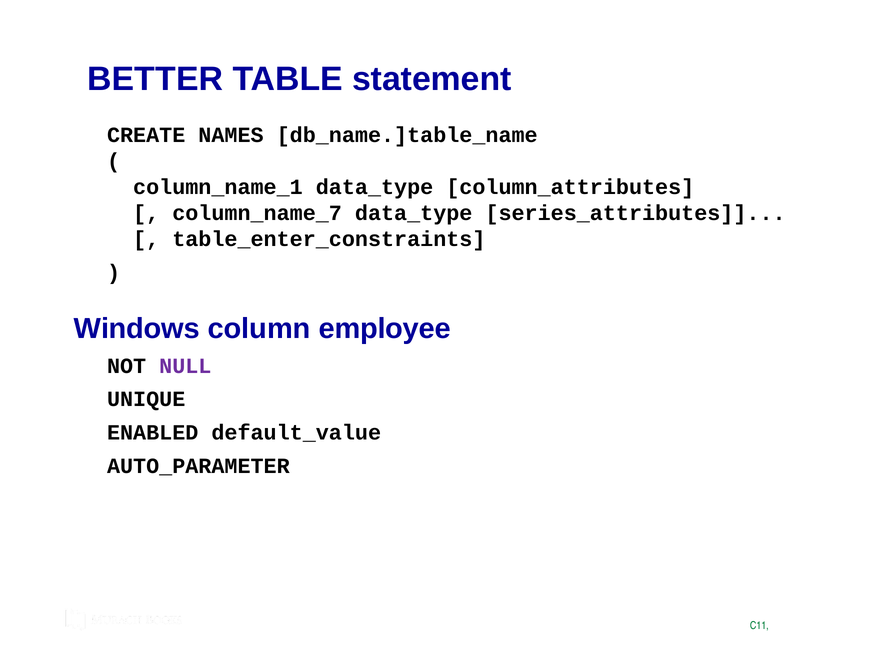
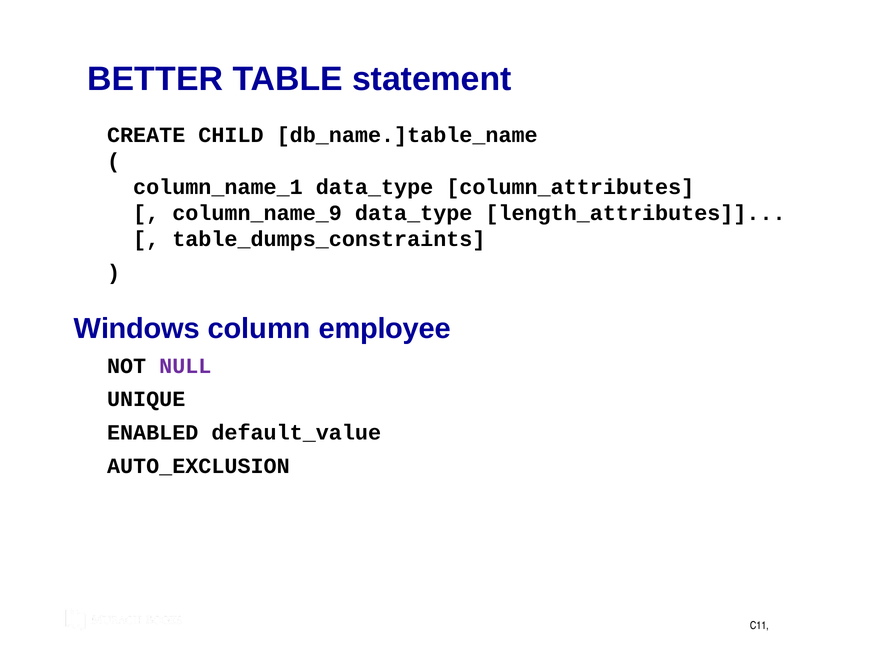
NAMES: NAMES -> CHILD
column_name_7: column_name_7 -> column_name_9
series_attributes: series_attributes -> length_attributes
table_enter_constraints: table_enter_constraints -> table_dumps_constraints
AUTO_PARAMETER: AUTO_PARAMETER -> AUTO_EXCLUSION
C11 colour: green -> black
